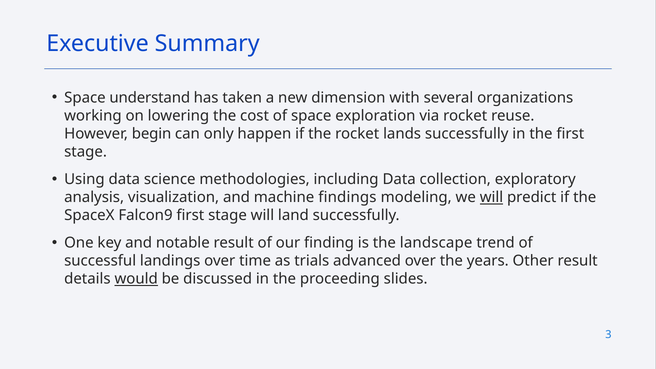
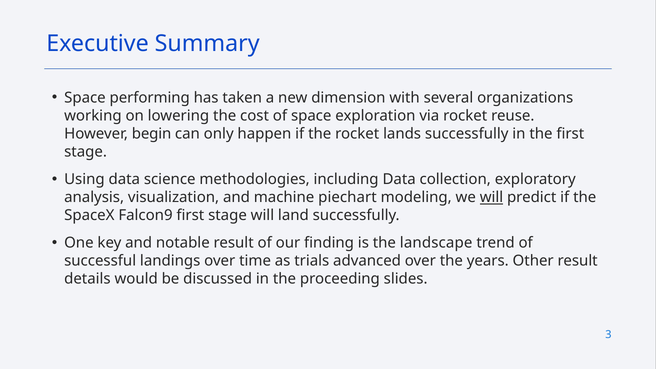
understand: understand -> performing
findings: findings -> piechart
would underline: present -> none
